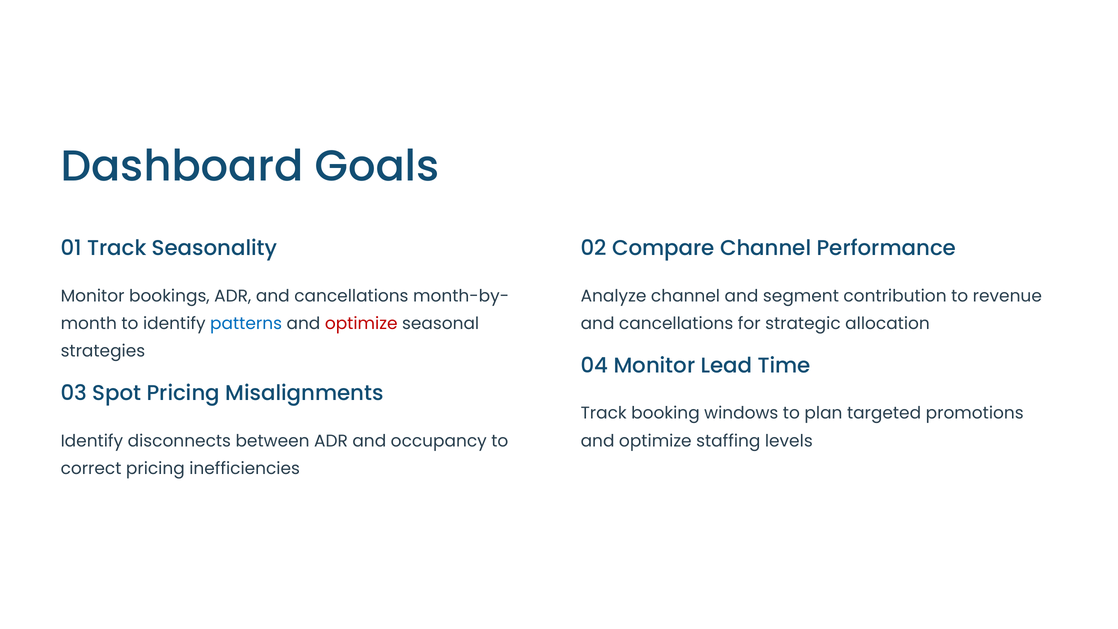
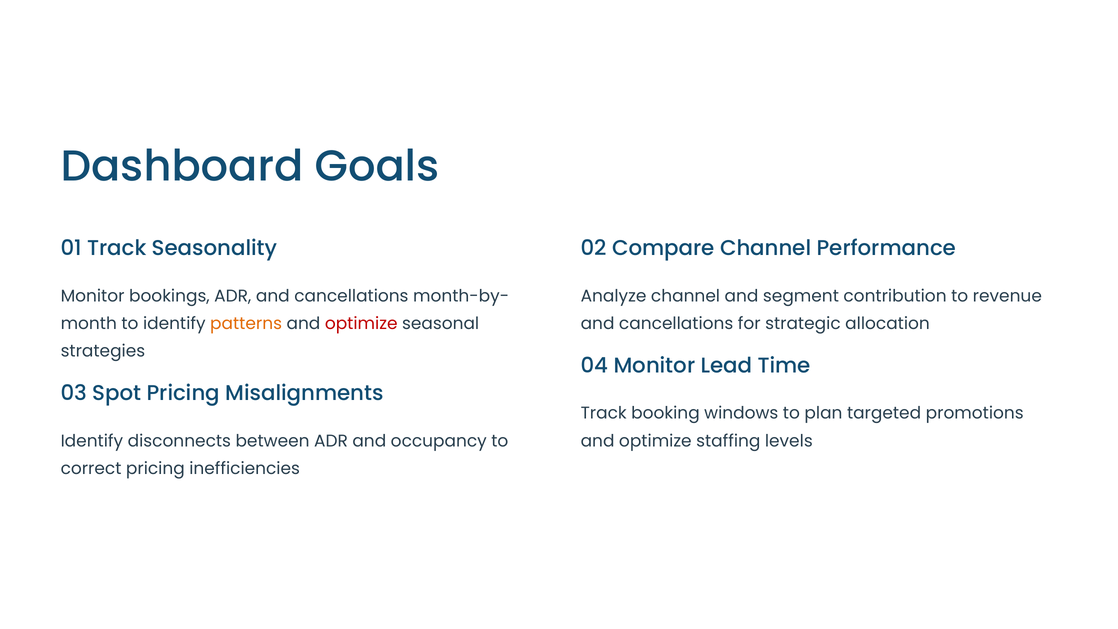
patterns colour: blue -> orange
